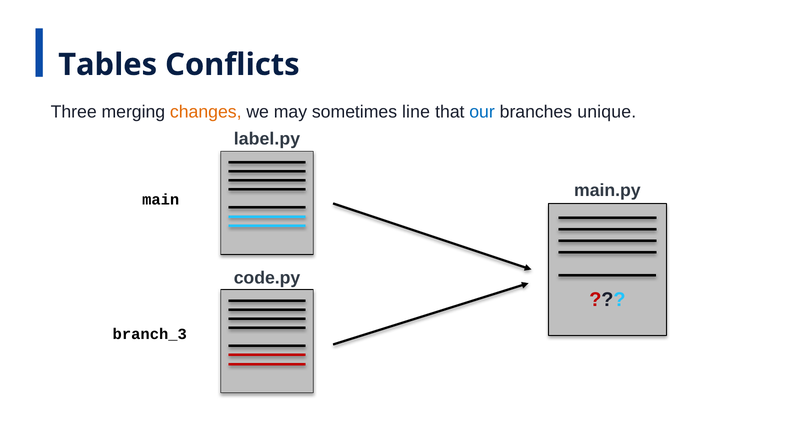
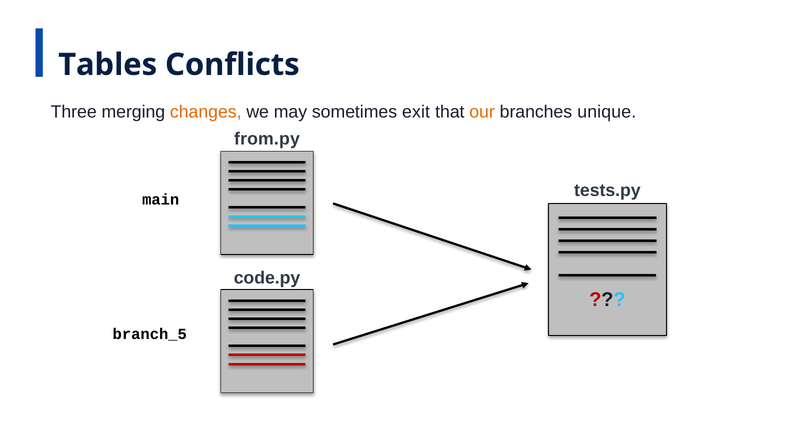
line: line -> exit
our colour: blue -> orange
label.py: label.py -> from.py
main.py: main.py -> tests.py
branch_3: branch_3 -> branch_5
